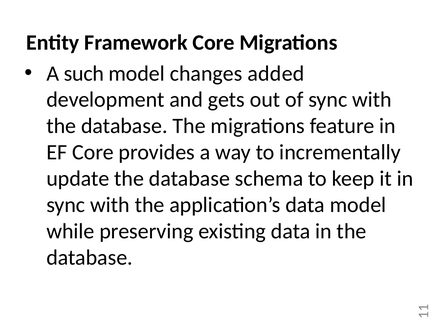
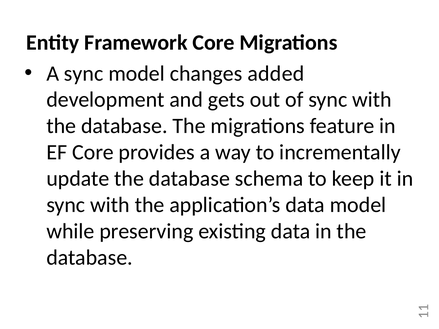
A such: such -> sync
